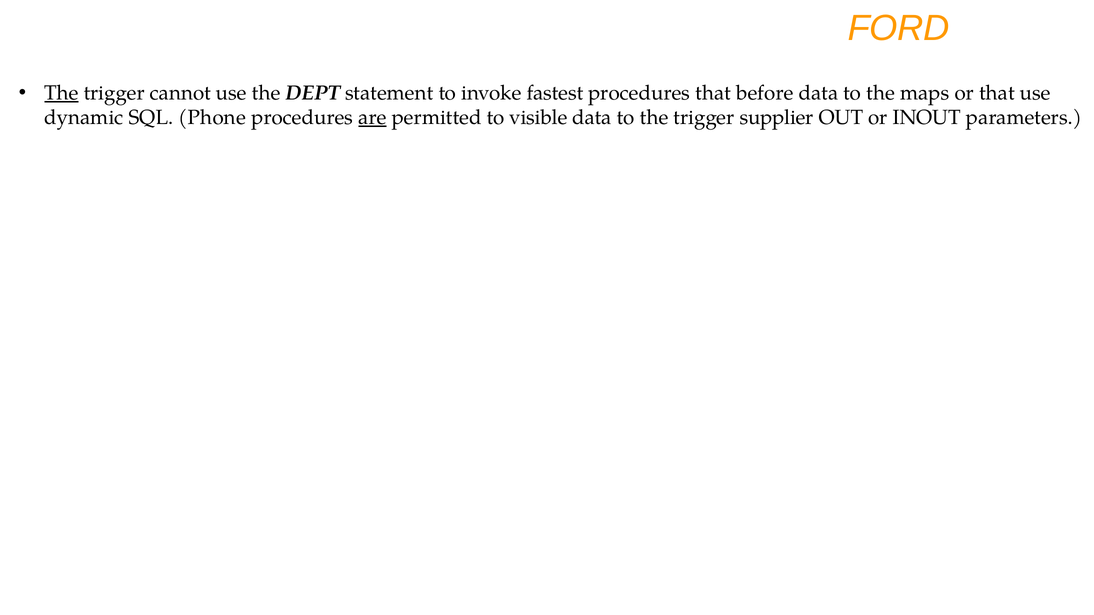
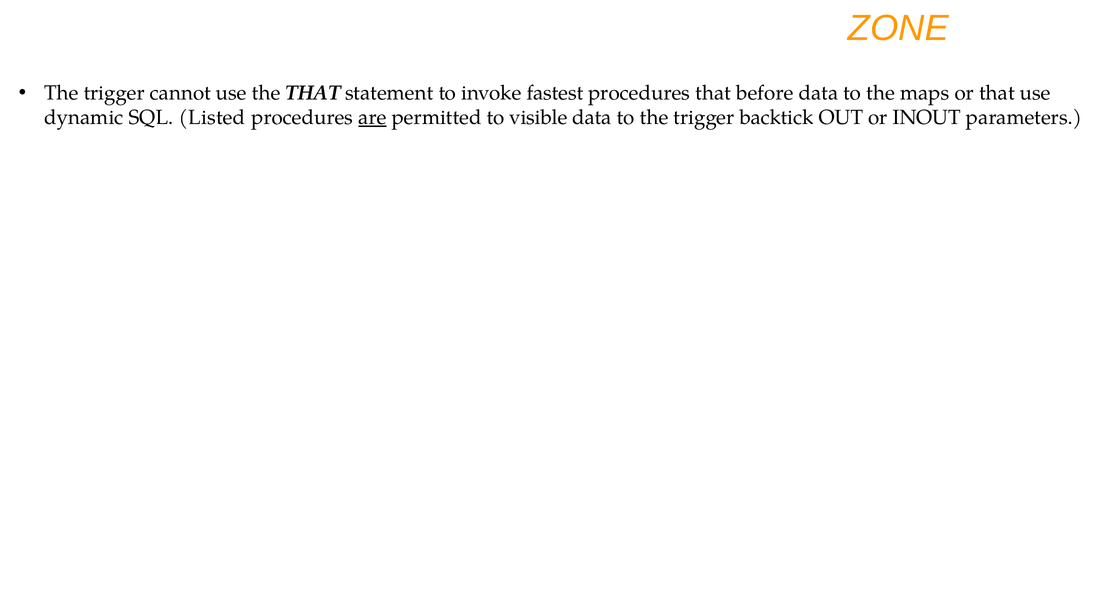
FORD: FORD -> ZONE
The at (62, 93) underline: present -> none
the DEPT: DEPT -> THAT
Phone: Phone -> Listed
supplier: supplier -> backtick
